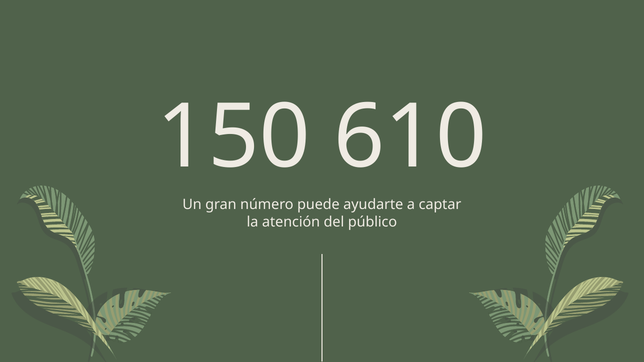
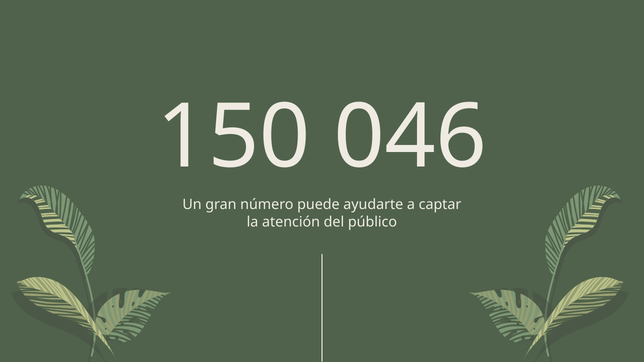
610: 610 -> 046
